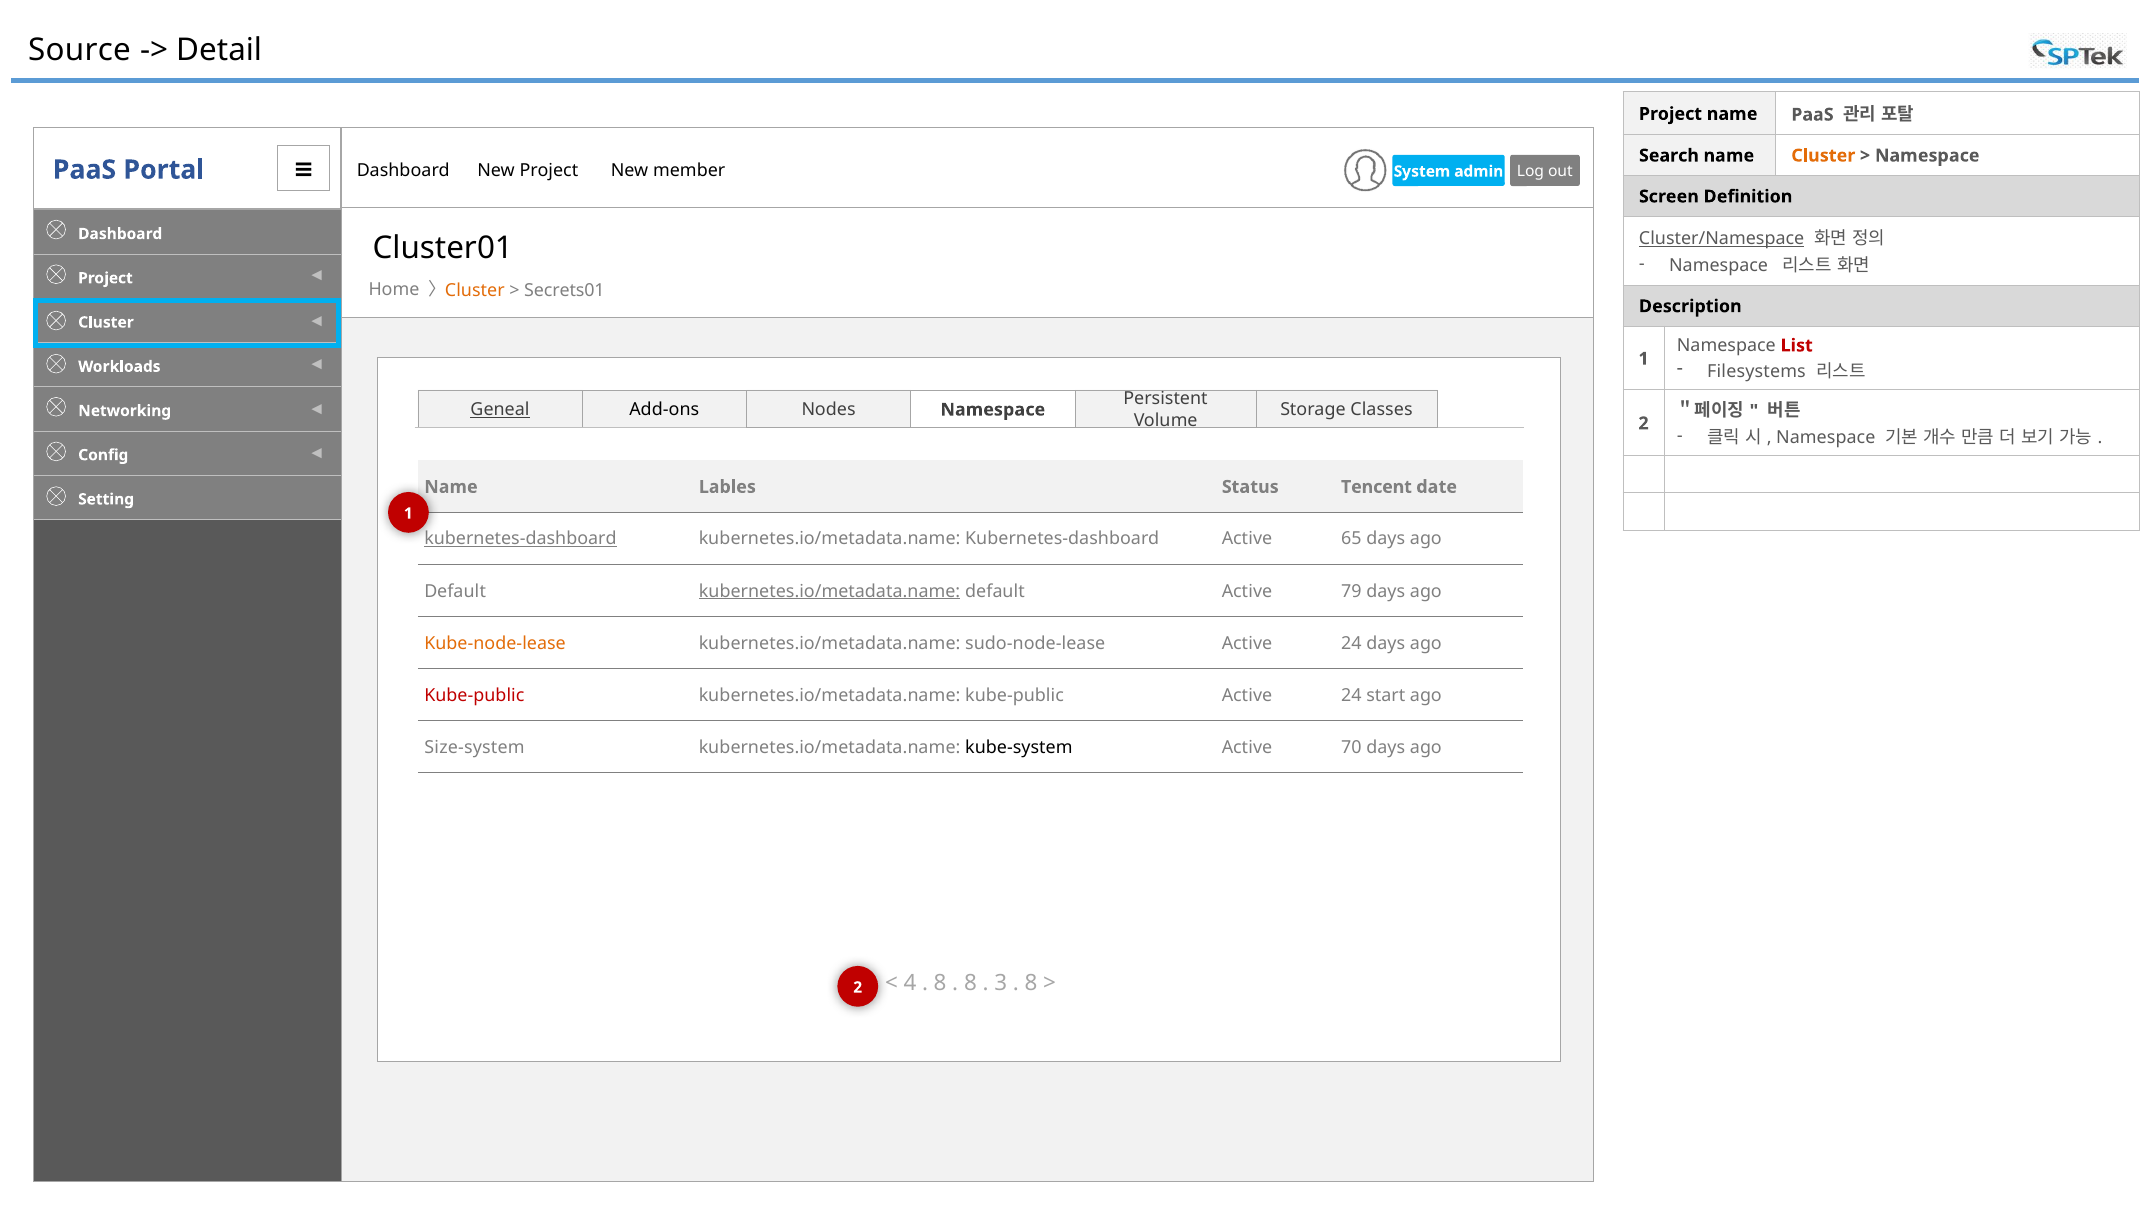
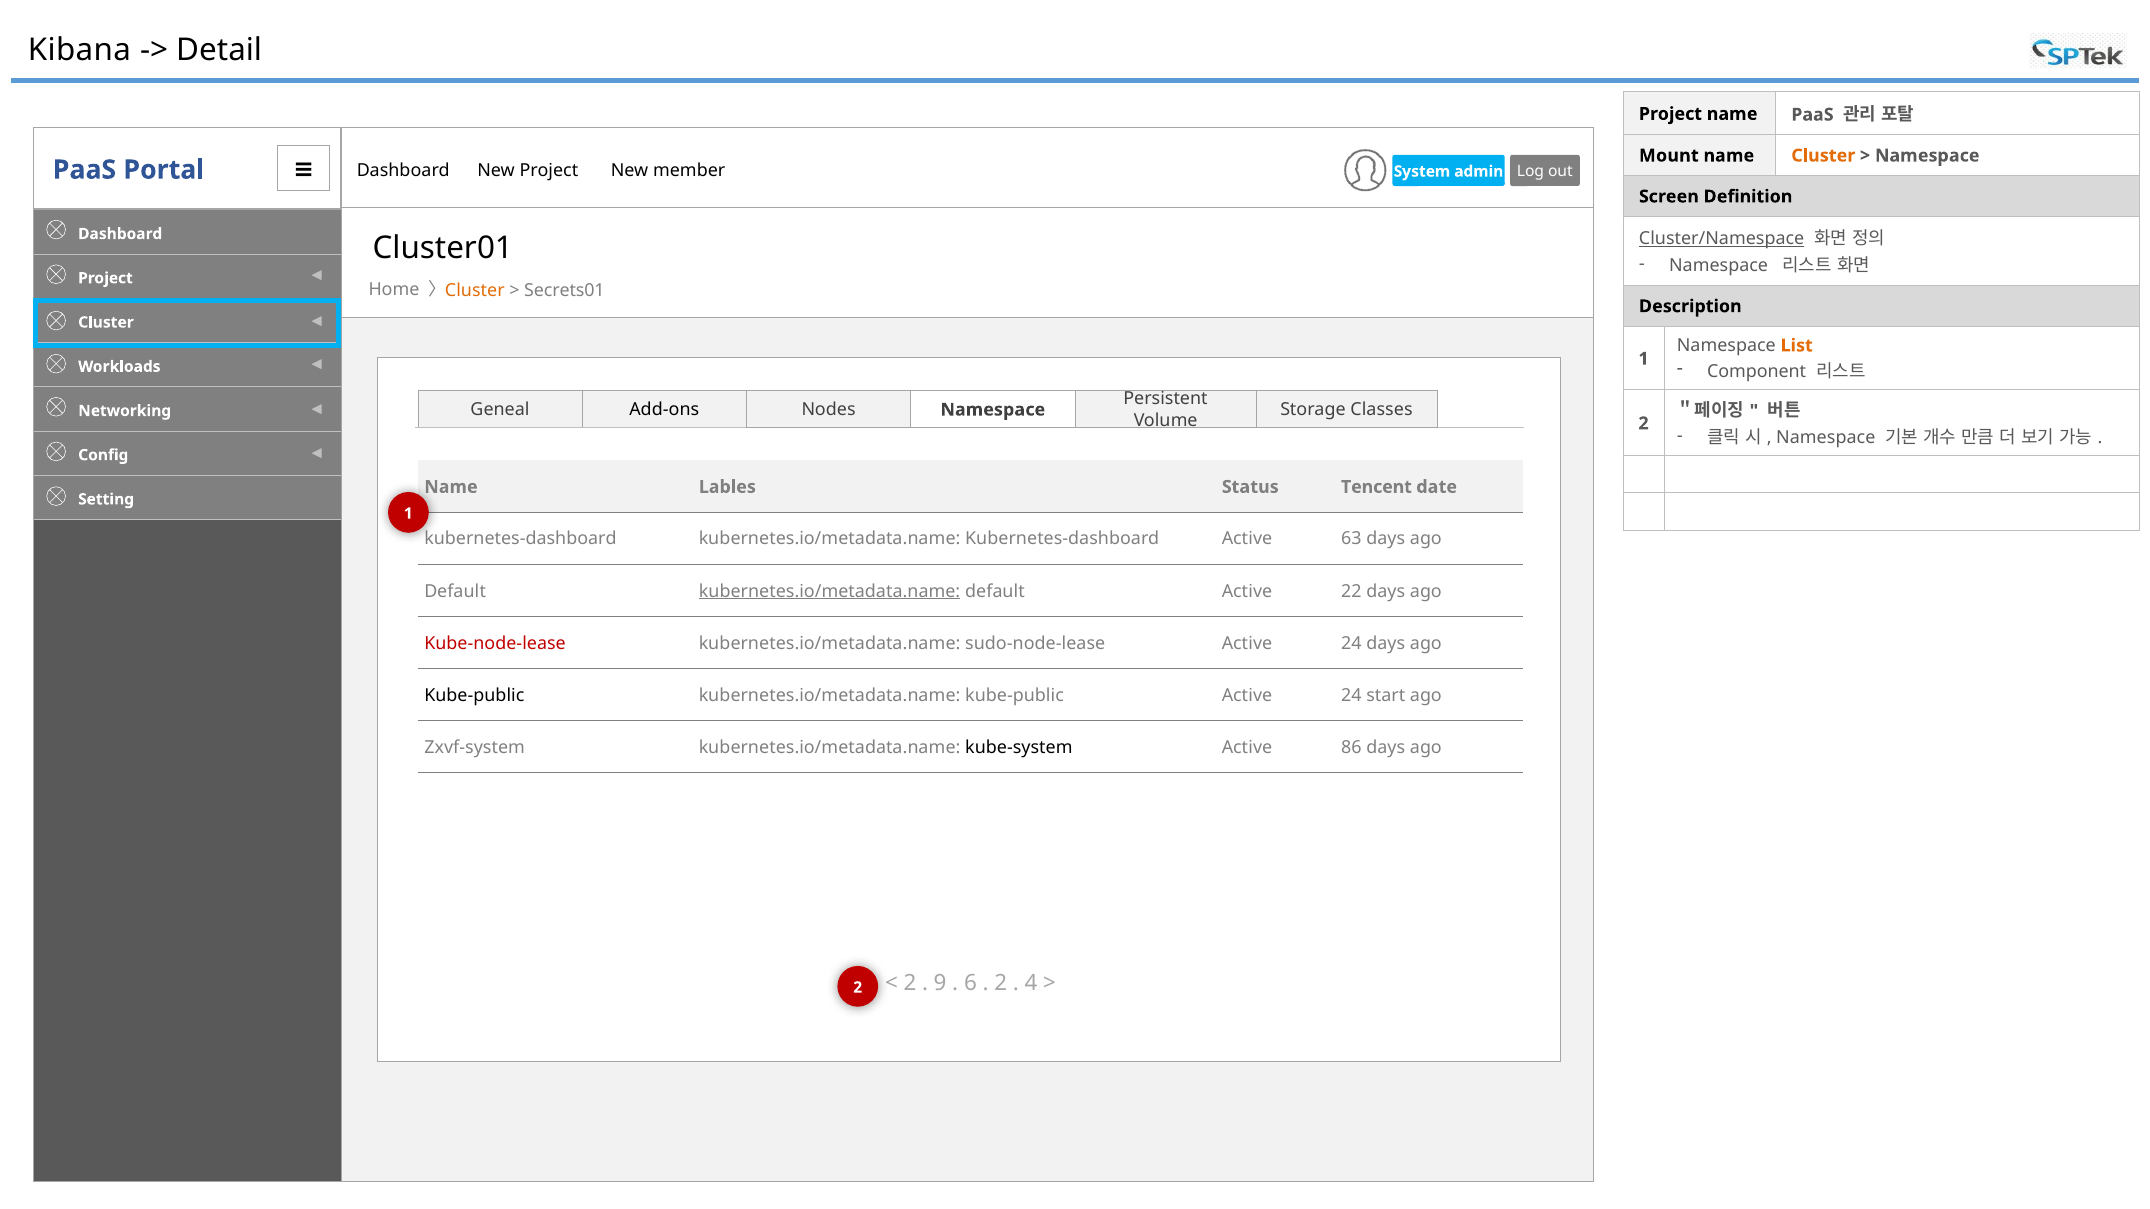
Source: Source -> Kibana
Search: Search -> Mount
List colour: red -> orange
Filesystems: Filesystems -> Component
Geneal underline: present -> none
kubernetes-dashboard at (520, 539) underline: present -> none
65: 65 -> 63
79: 79 -> 22
Kube-node-lease colour: orange -> red
Kube-public at (474, 696) colour: red -> black
Size-system: Size-system -> Zxvf-system
70: 70 -> 86
4 at (910, 984): 4 -> 2
8 at (940, 984): 8 -> 9
8 at (970, 984): 8 -> 6
3 at (1001, 984): 3 -> 2
8 at (1031, 984): 8 -> 4
